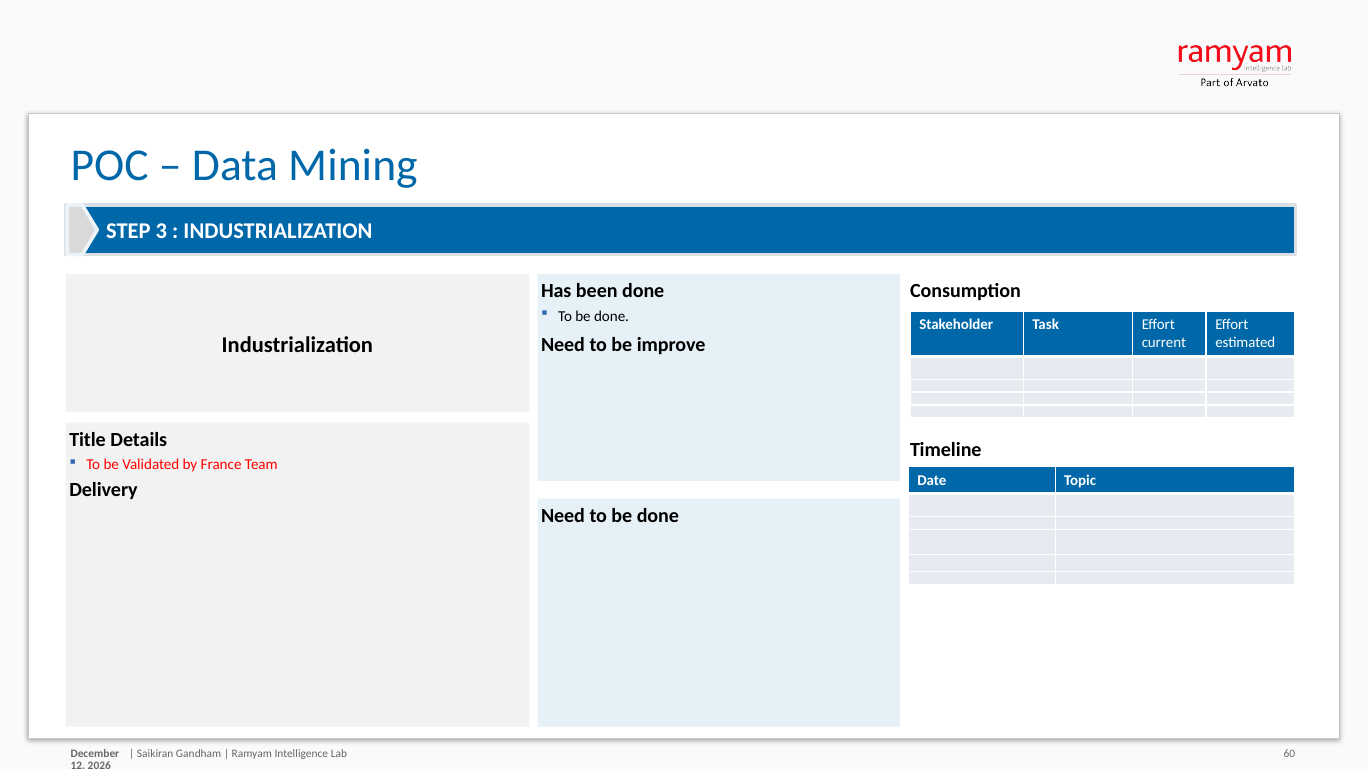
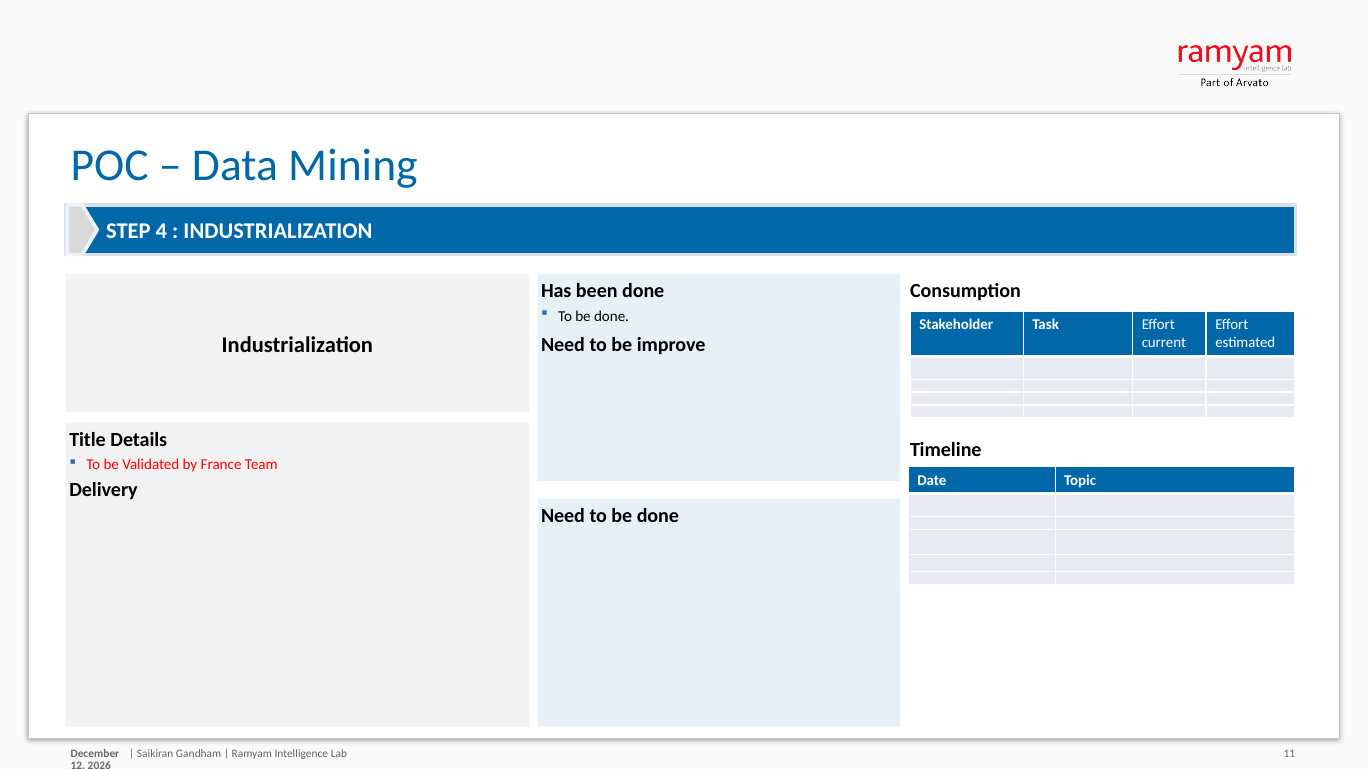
3: 3 -> 4
60: 60 -> 11
